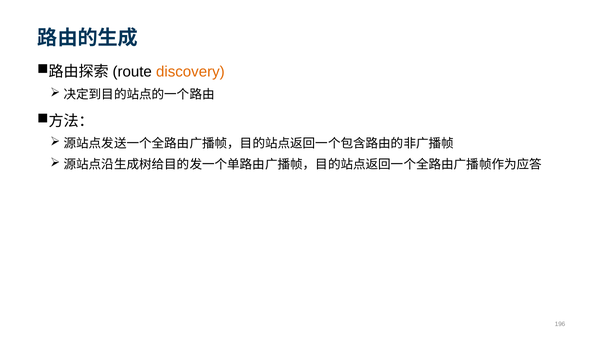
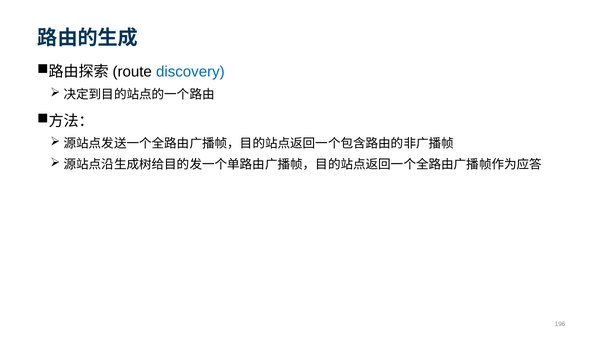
discovery colour: orange -> blue
